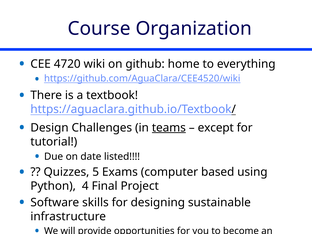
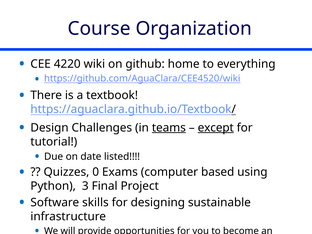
4720: 4720 -> 4220
except underline: none -> present
5: 5 -> 0
4: 4 -> 3
